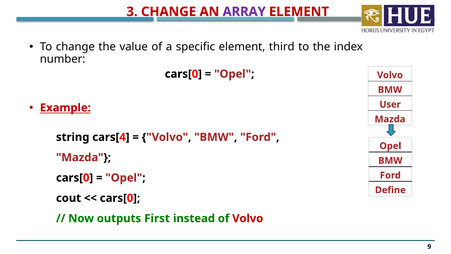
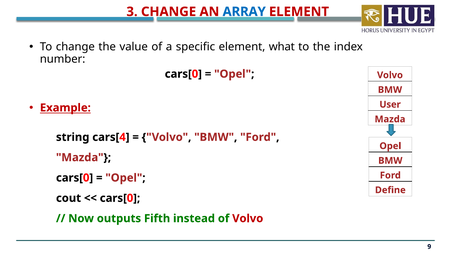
ARRAY colour: purple -> blue
third: third -> what
First: First -> Fifth
